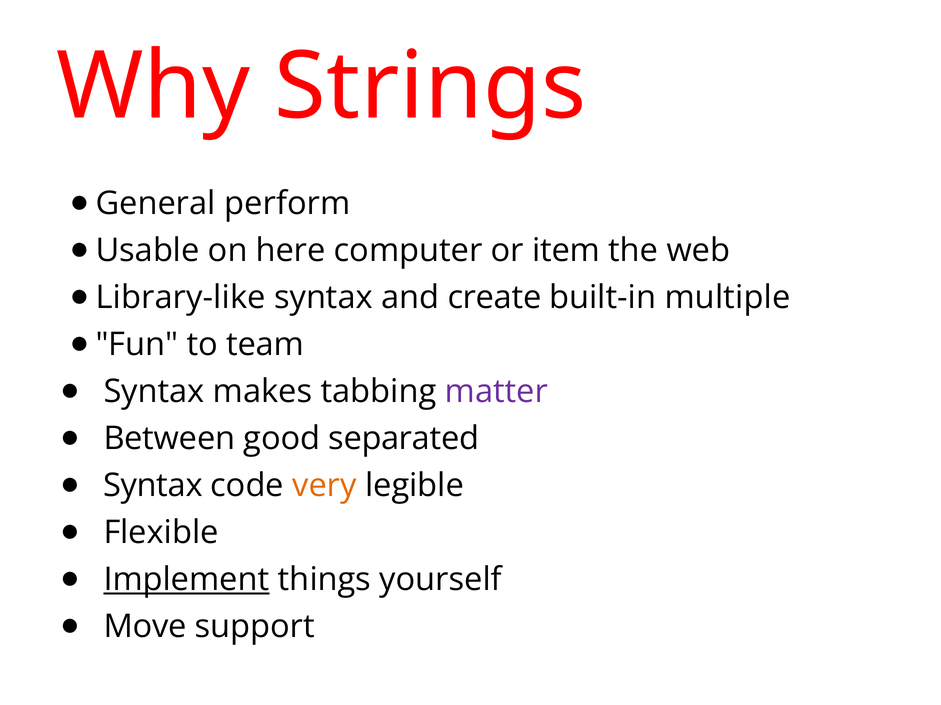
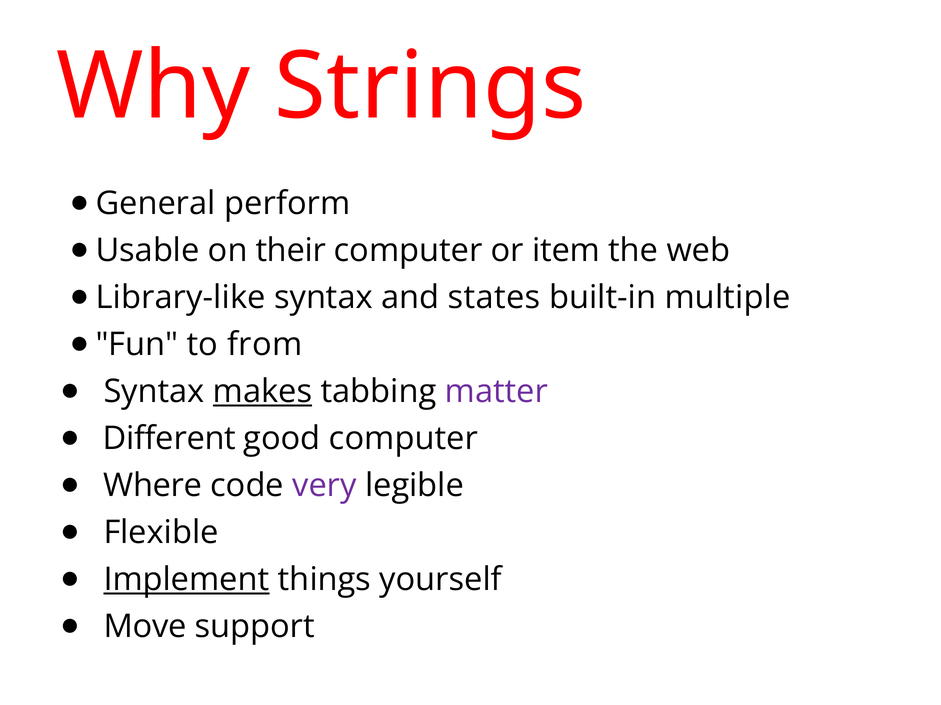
here: here -> their
create: create -> states
team: team -> from
makes underline: none -> present
Between: Between -> Different
good separated: separated -> computer
Syntax at (153, 486): Syntax -> Where
very colour: orange -> purple
